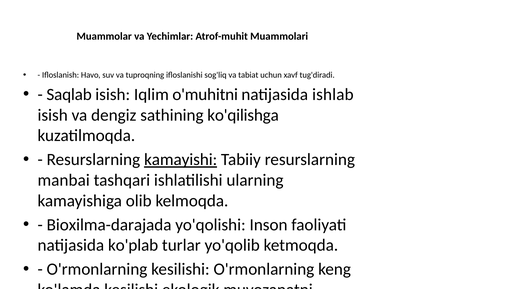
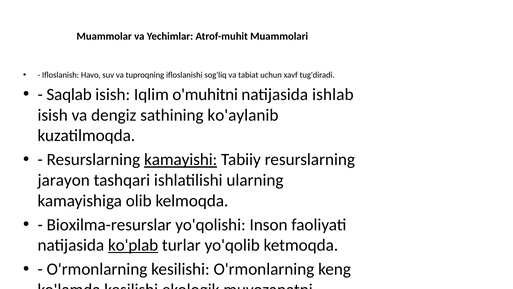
ko'qilishga: ko'qilishga -> ko'aylanib
manbai: manbai -> jarayon
Bioxilma-darajada: Bioxilma-darajada -> Bioxilma-resurslar
ko'plab underline: none -> present
